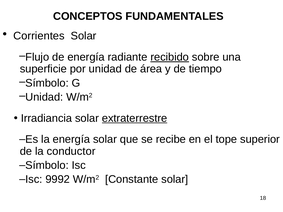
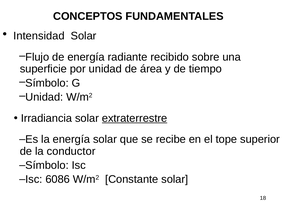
Corrientes: Corrientes -> Intensidad
recibido underline: present -> none
9992: 9992 -> 6086
